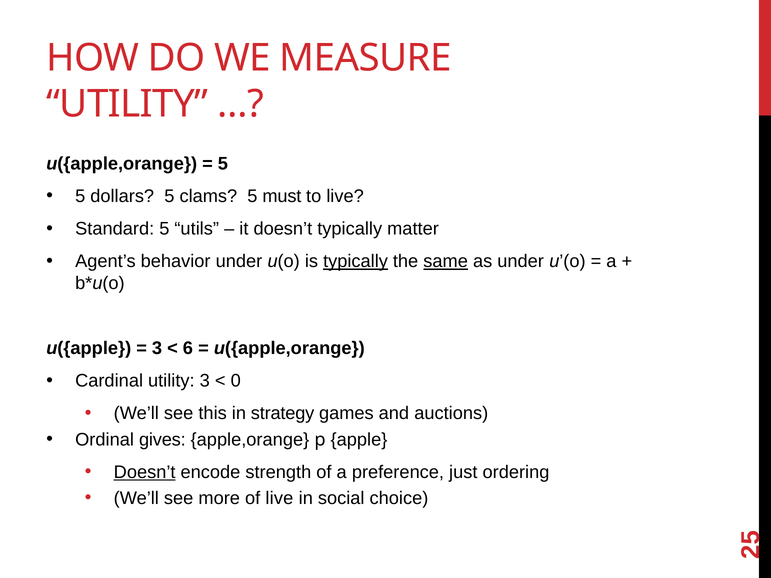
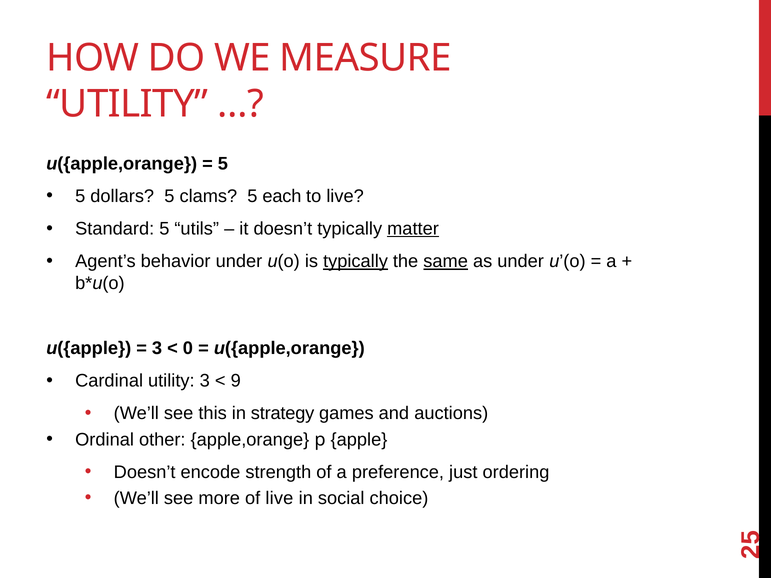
must: must -> each
matter underline: none -> present
6: 6 -> 0
0: 0 -> 9
gives: gives -> other
Doesn’t at (145, 472) underline: present -> none
